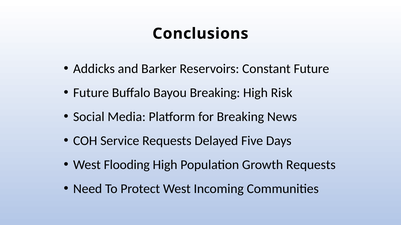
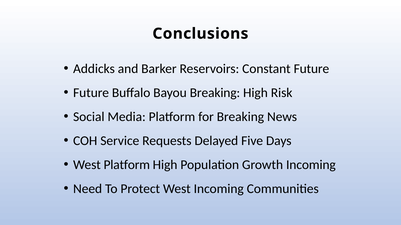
West Flooding: Flooding -> Platform
Growth Requests: Requests -> Incoming
